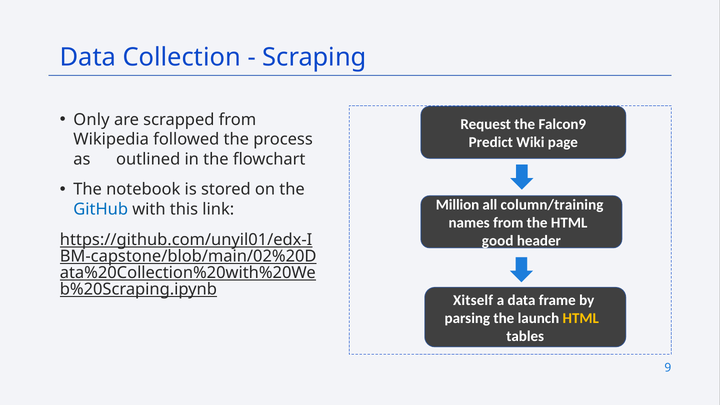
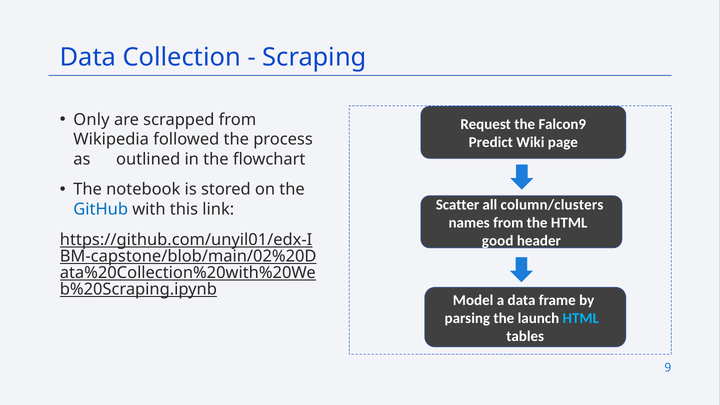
Million: Million -> Scatter
column/training: column/training -> column/clusters
Xitself: Xitself -> Model
HTML at (581, 318) colour: yellow -> light blue
